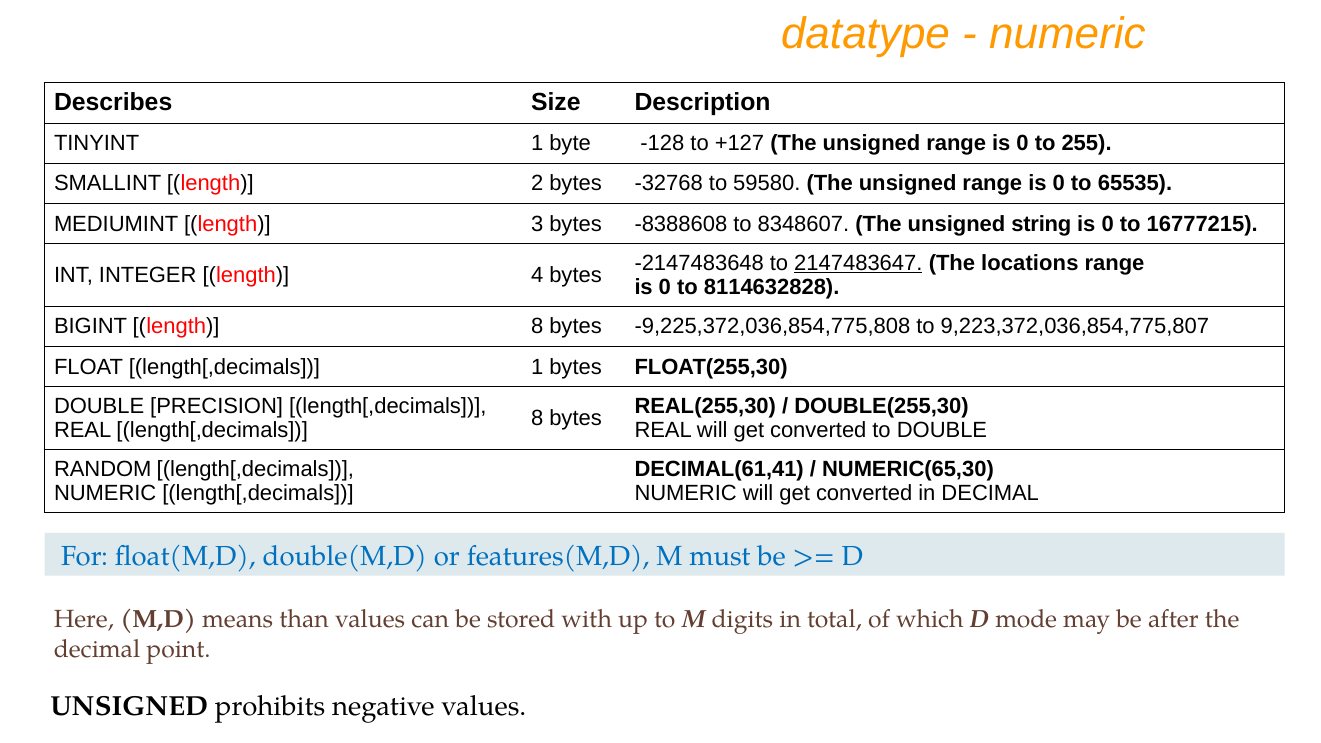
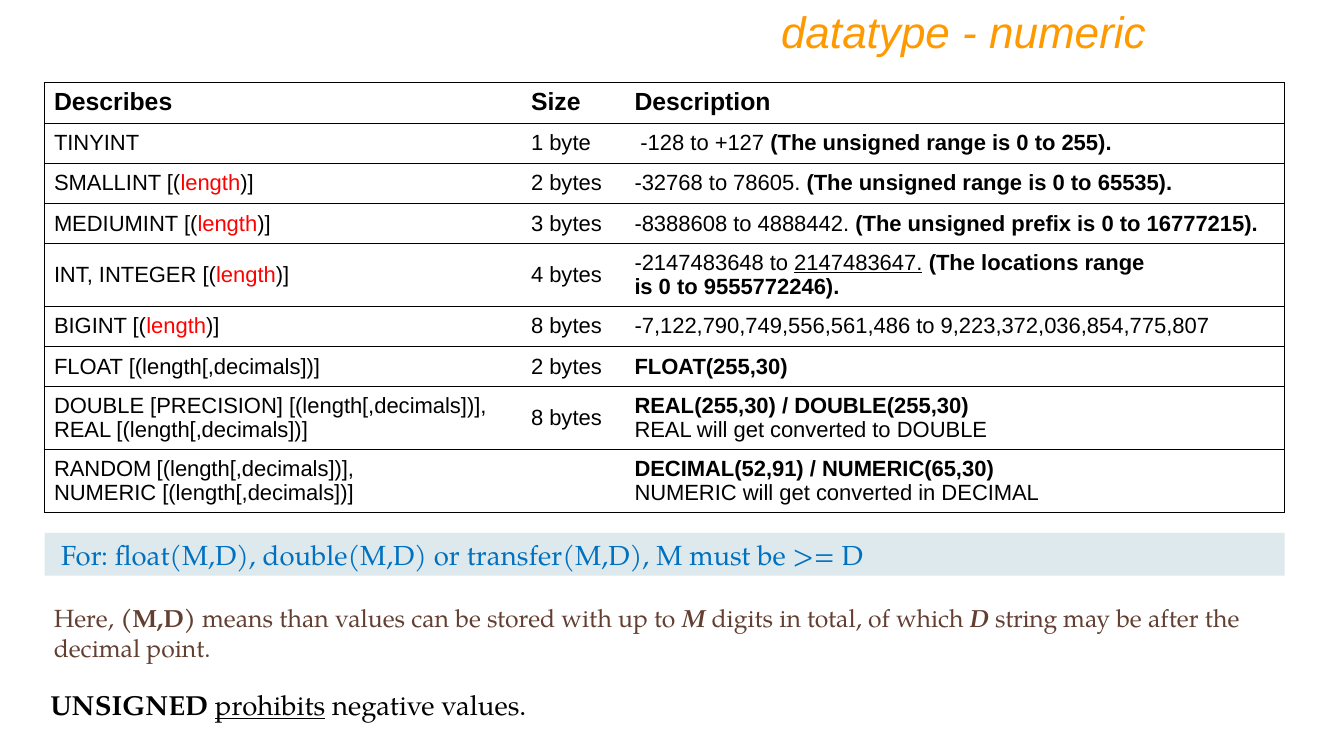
59580: 59580 -> 78605
8348607: 8348607 -> 4888442
string: string -> prefix
8114632828: 8114632828 -> 9555772246
-9,225,372,036,854,775,808: -9,225,372,036,854,775,808 -> -7,122,790,749,556,561,486
length[,decimals 1: 1 -> 2
DECIMAL(61,41: DECIMAL(61,41 -> DECIMAL(52,91
features(M,D: features(M,D -> transfer(M,D
mode: mode -> string
prohibits underline: none -> present
